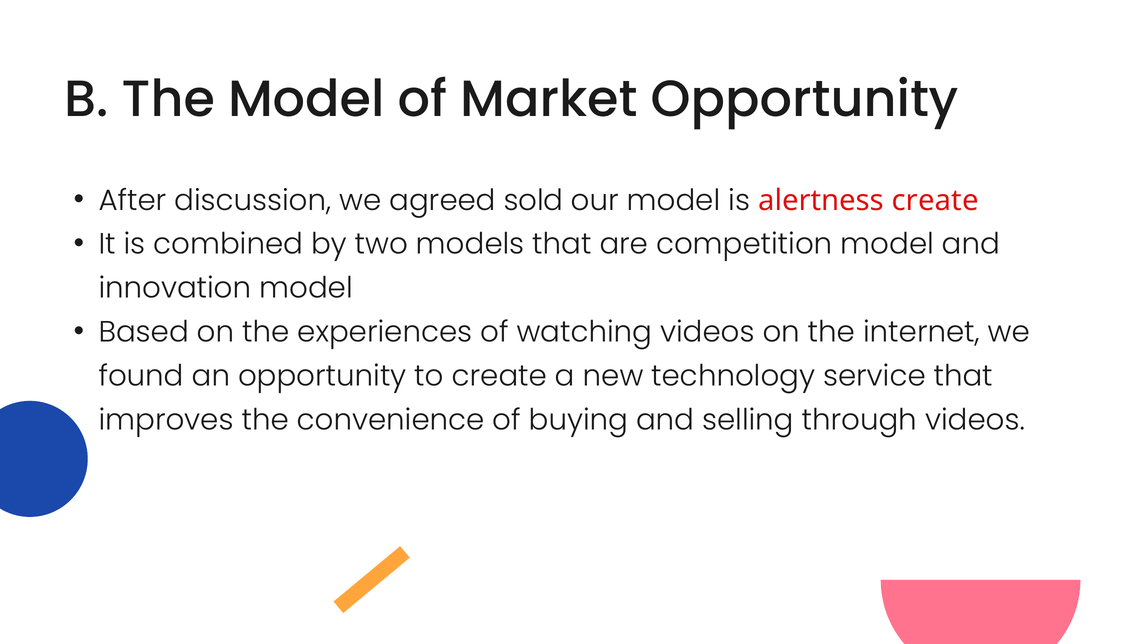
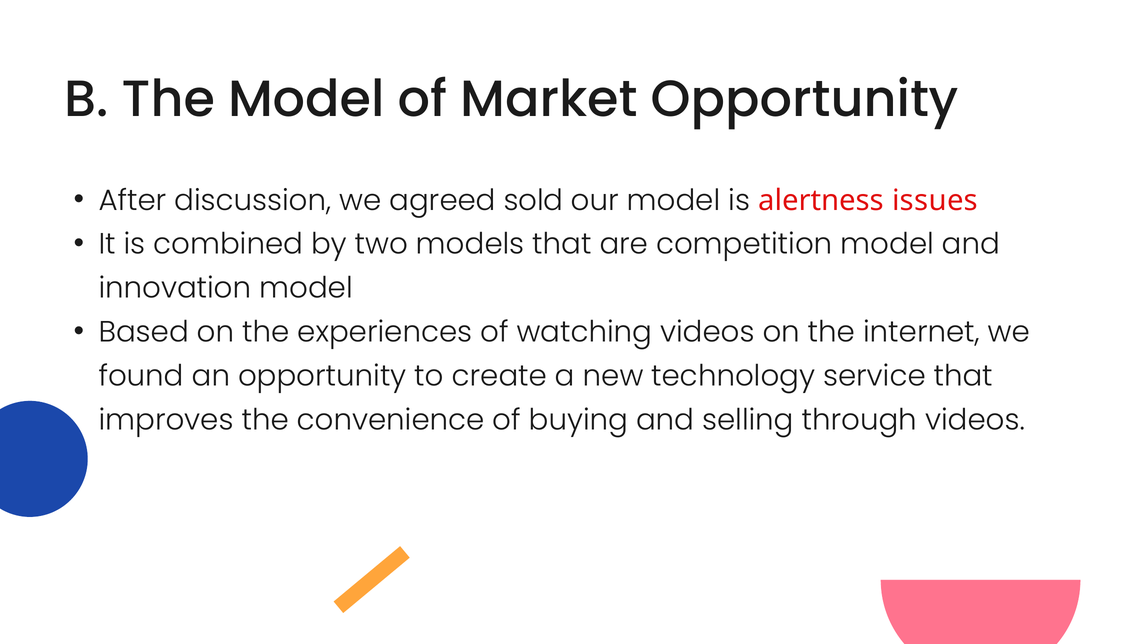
alertness create: create -> issues
